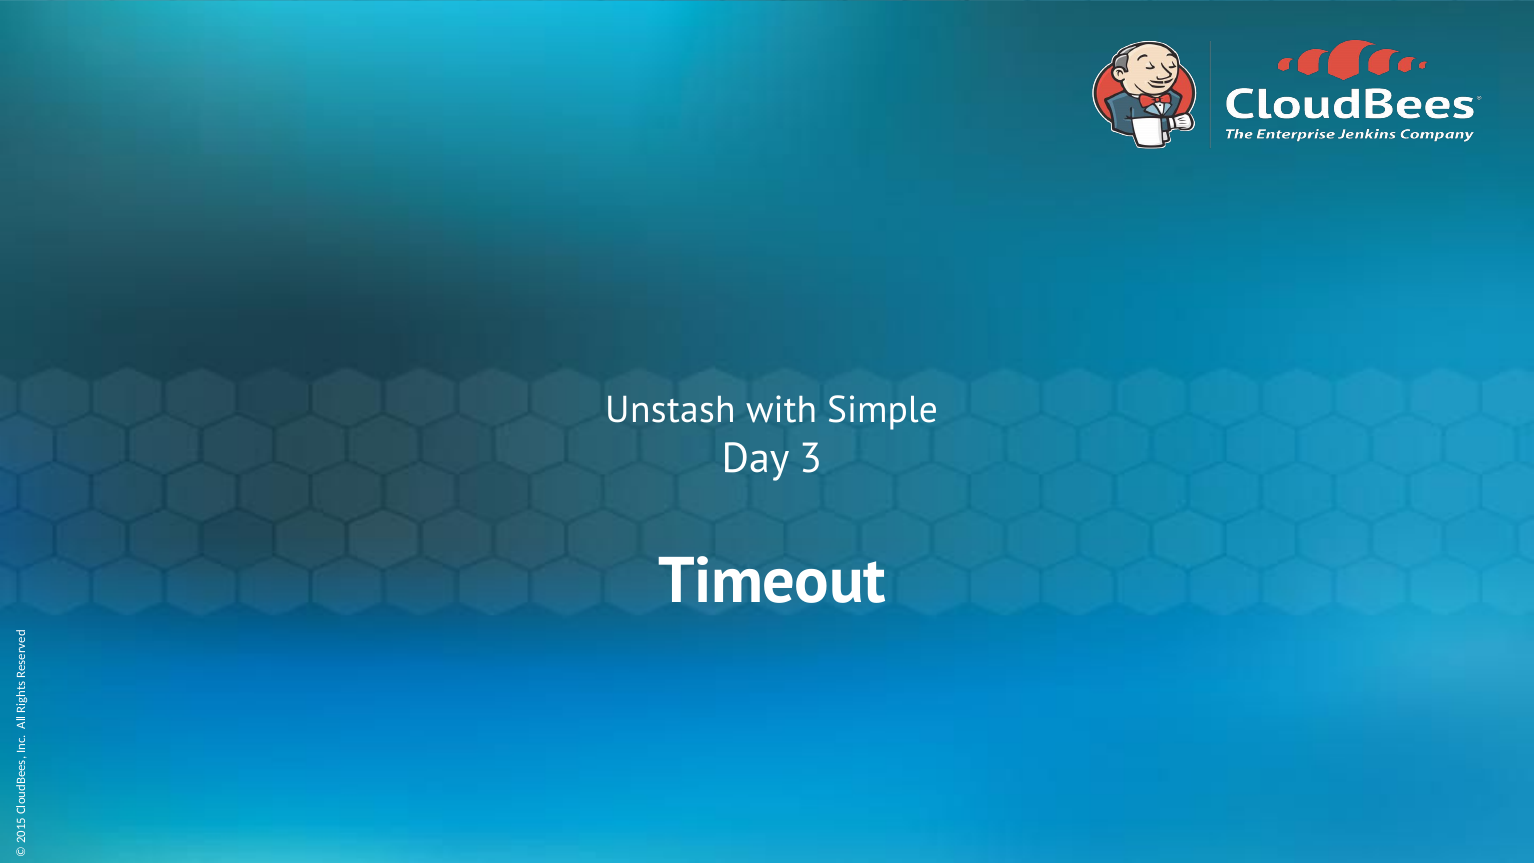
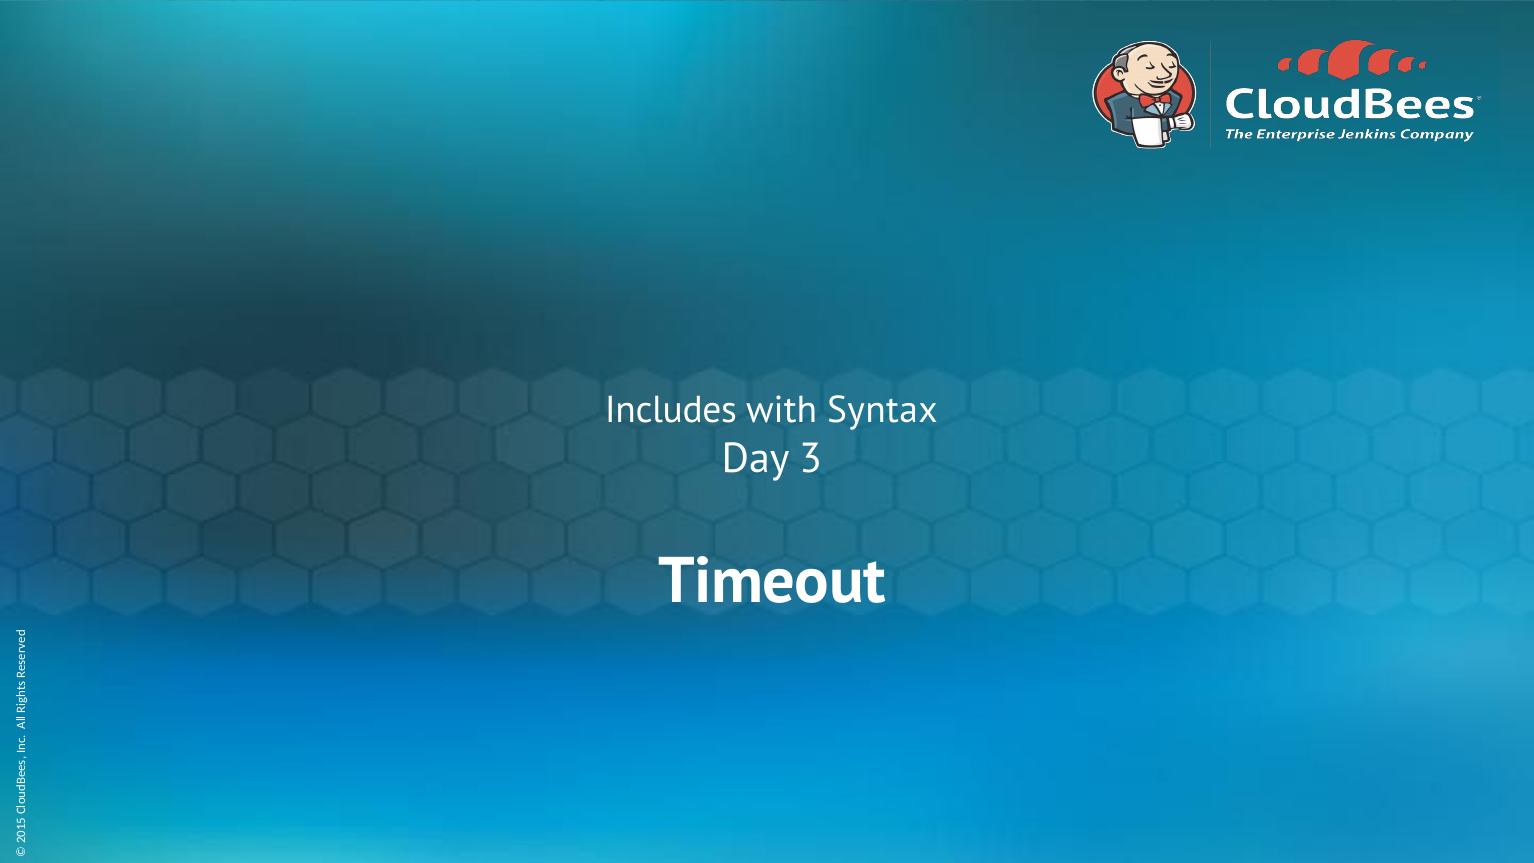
Unstash: Unstash -> Includes
Simple: Simple -> Syntax
